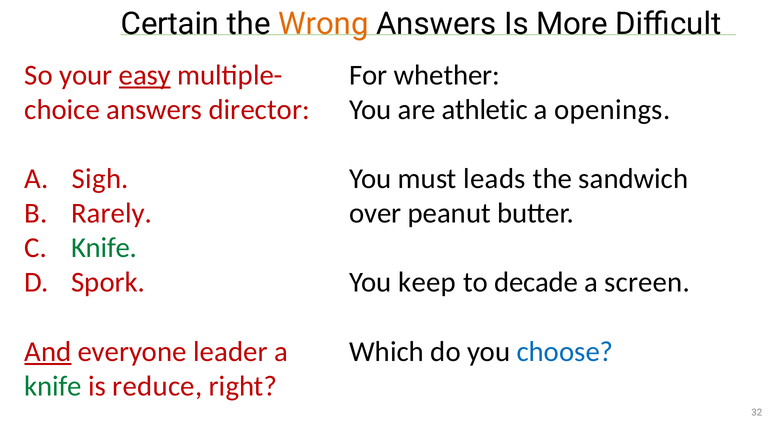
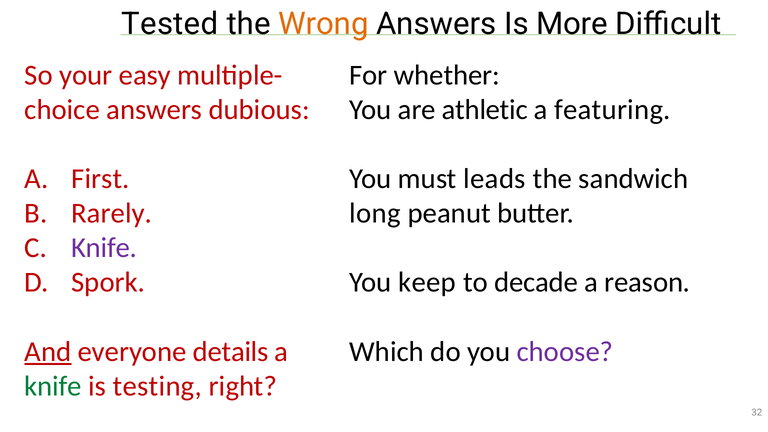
Certain: Certain -> Tested
easy underline: present -> none
director: director -> dubious
openings: openings -> featuring
Sigh: Sigh -> First
over: over -> long
Knife at (104, 248) colour: green -> purple
screen: screen -> reason
leader: leader -> details
choose colour: blue -> purple
reduce: reduce -> testing
